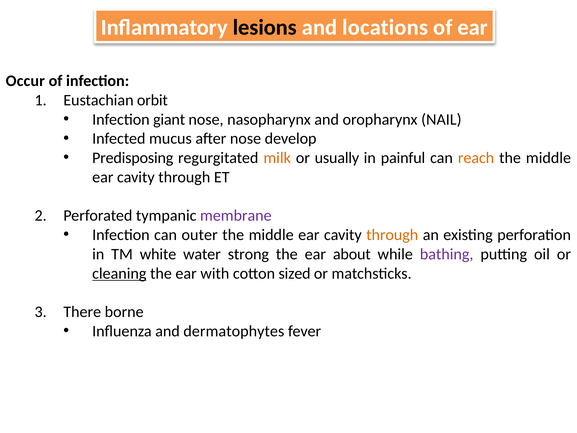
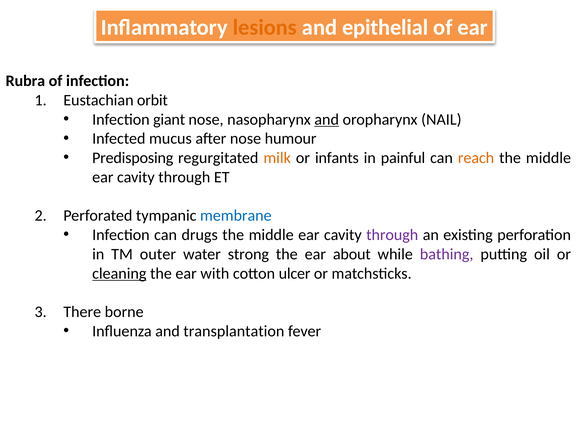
lesions colour: black -> orange
locations: locations -> epithelial
Occur: Occur -> Rubra
and at (327, 119) underline: none -> present
develop: develop -> humour
usually: usually -> infants
membrane colour: purple -> blue
outer: outer -> drugs
through at (392, 235) colour: orange -> purple
white: white -> outer
sized: sized -> ulcer
dermatophytes: dermatophytes -> transplantation
